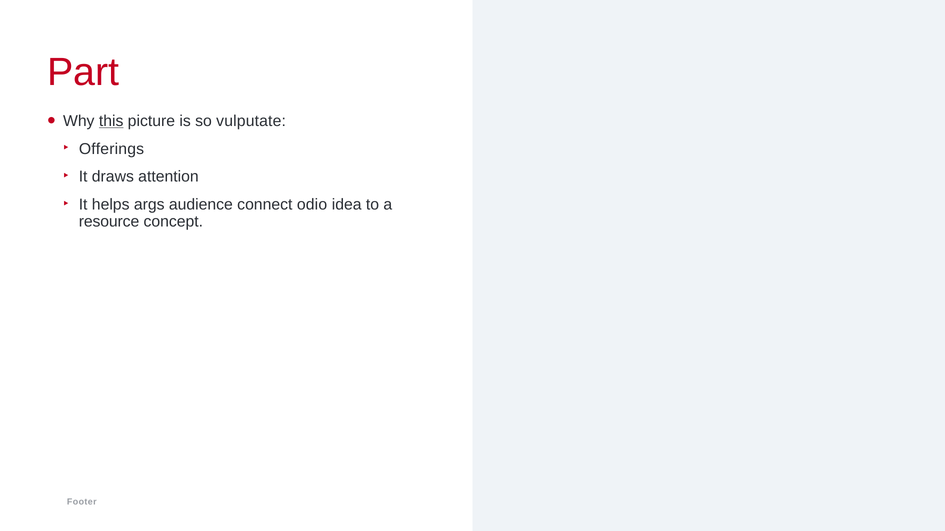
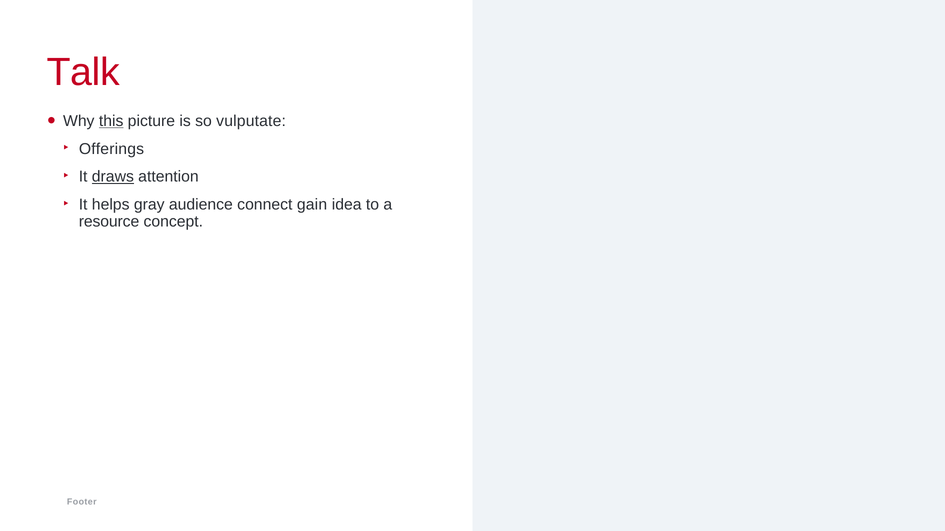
Part: Part -> Talk
draws underline: none -> present
args: args -> gray
odio: odio -> gain
